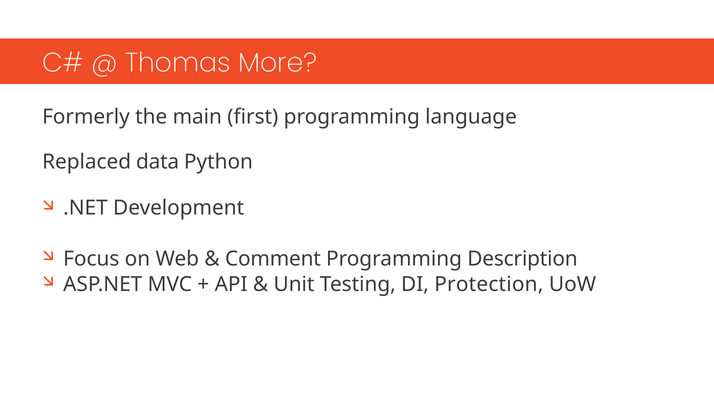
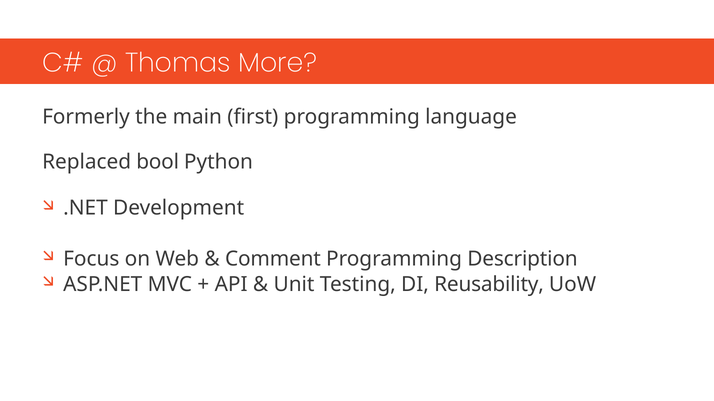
data: data -> bool
Protection: Protection -> Reusability
